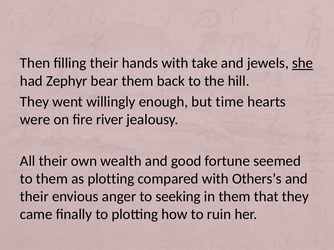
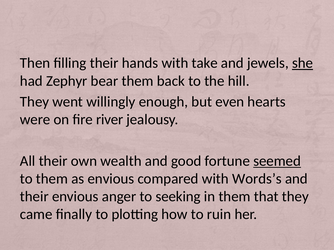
time: time -> even
seemed underline: none -> present
as plotting: plotting -> envious
Others’s: Others’s -> Words’s
